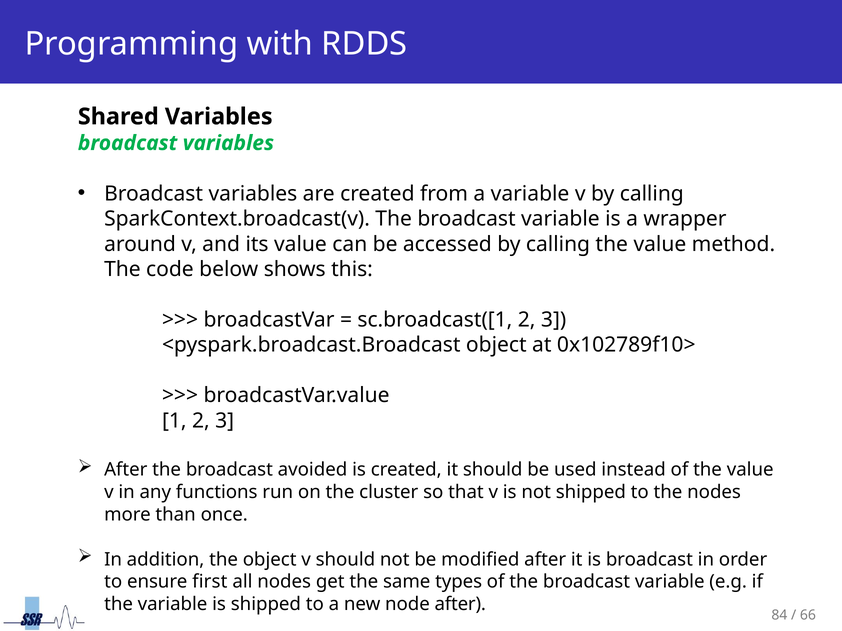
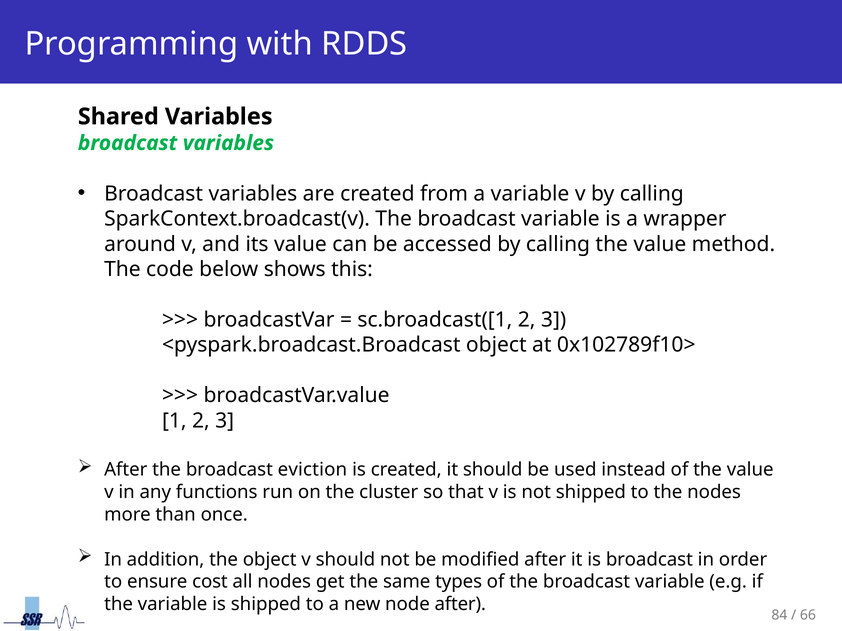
avoided: avoided -> eviction
first: first -> cost
